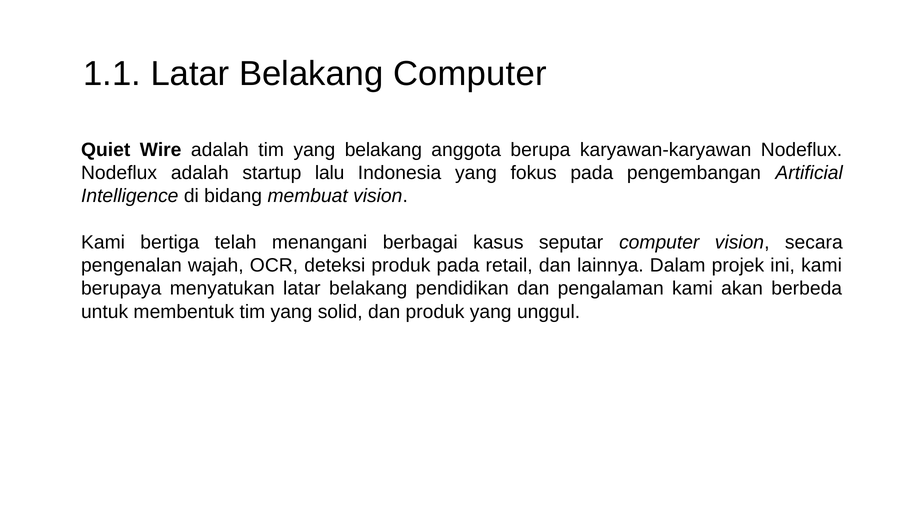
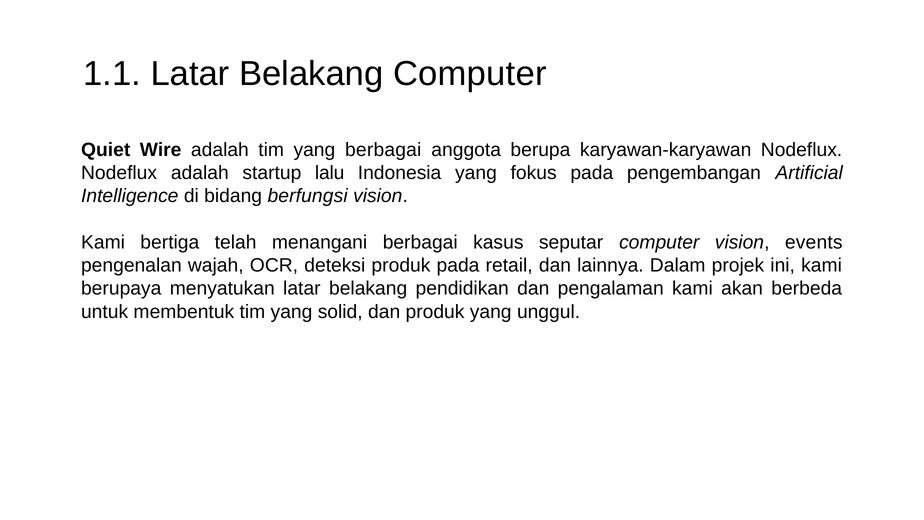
yang belakang: belakang -> berbagai
membuat: membuat -> berfungsi
secara: secara -> events
